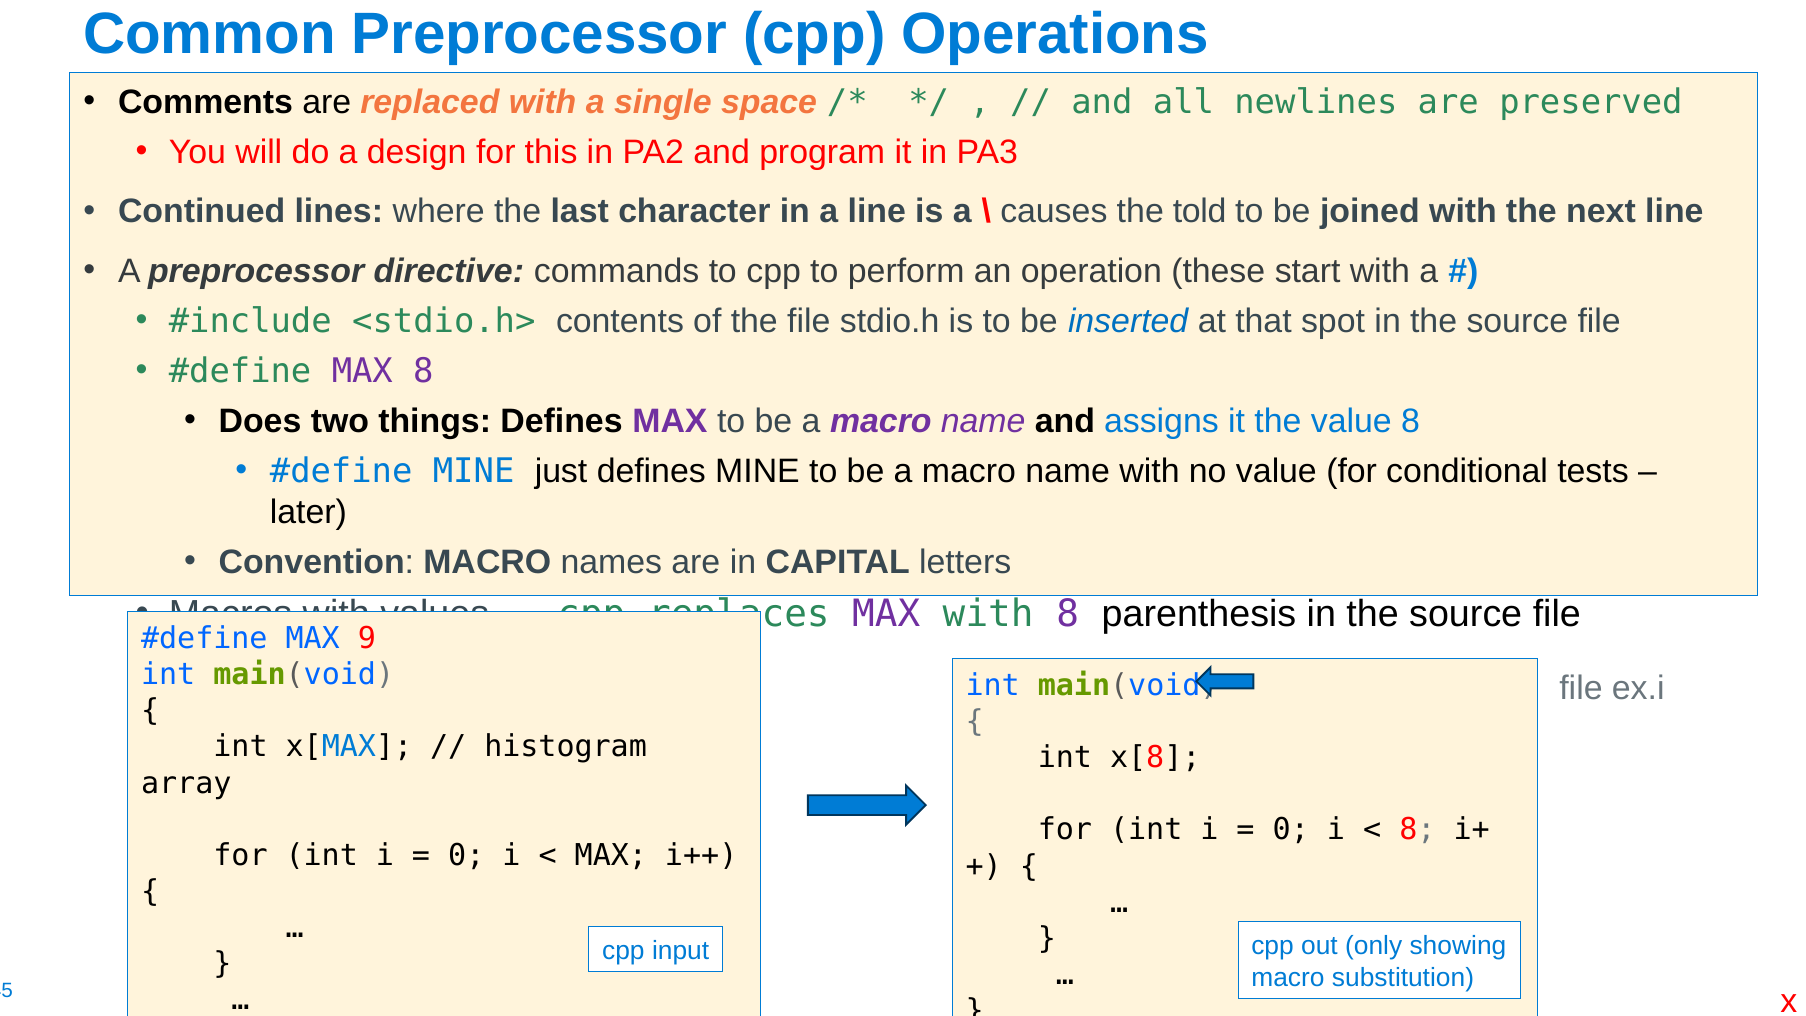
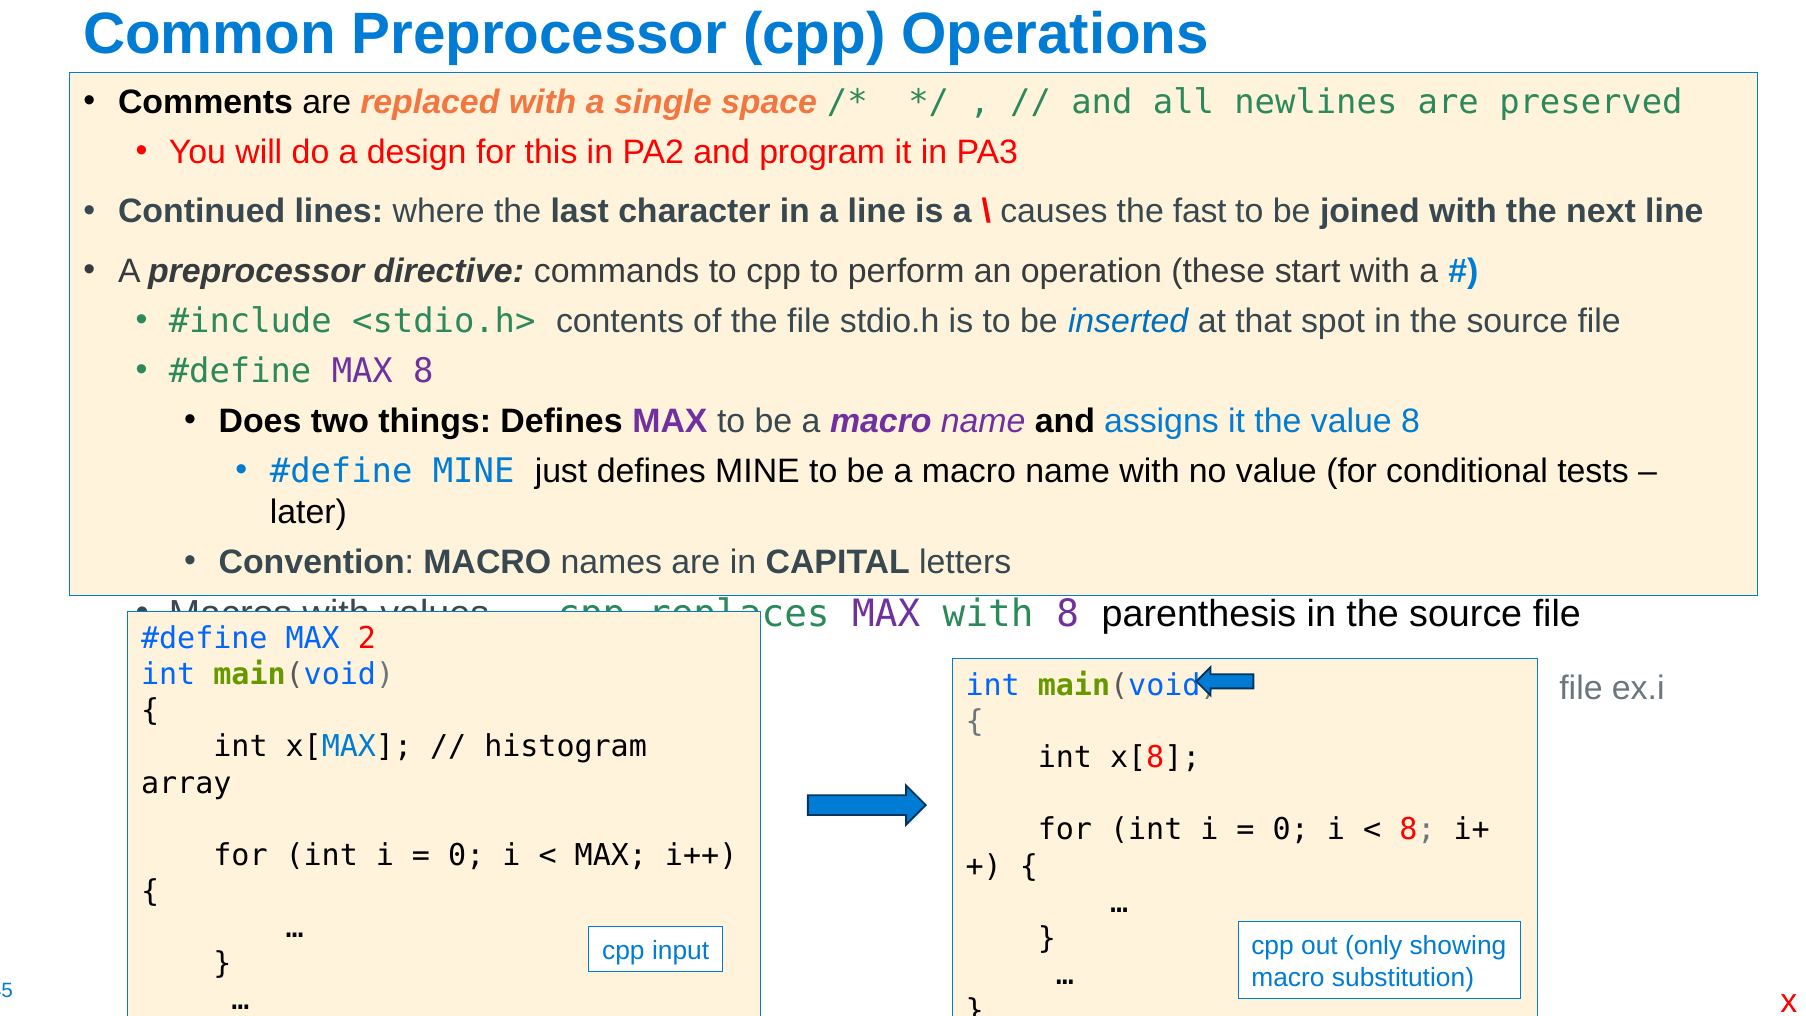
told: told -> fast
9: 9 -> 2
